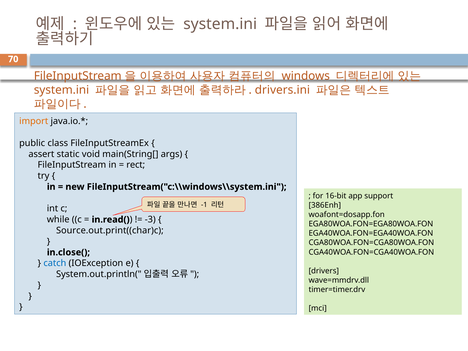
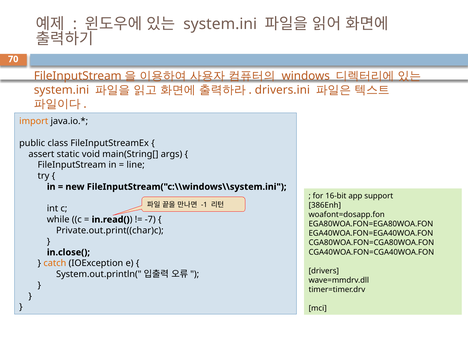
rect: rect -> line
-3: -3 -> -7
Source.out.print((char)c: Source.out.print((char)c -> Private.out.print((char)c
catch colour: blue -> orange
